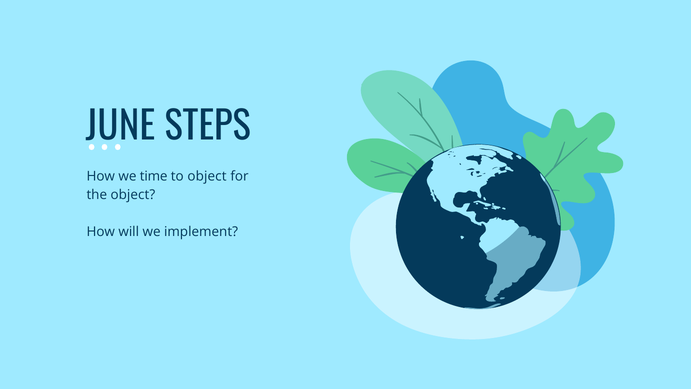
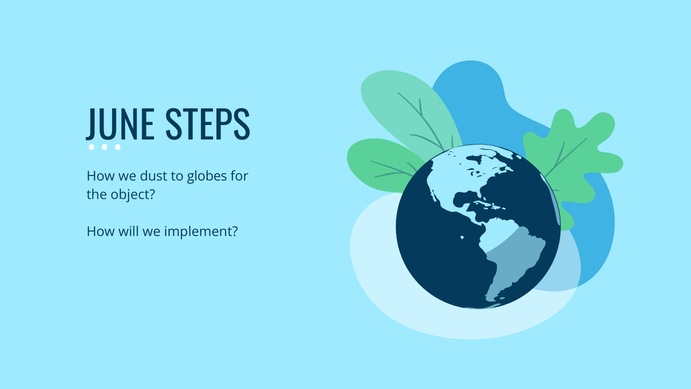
time: time -> dust
to object: object -> globes
